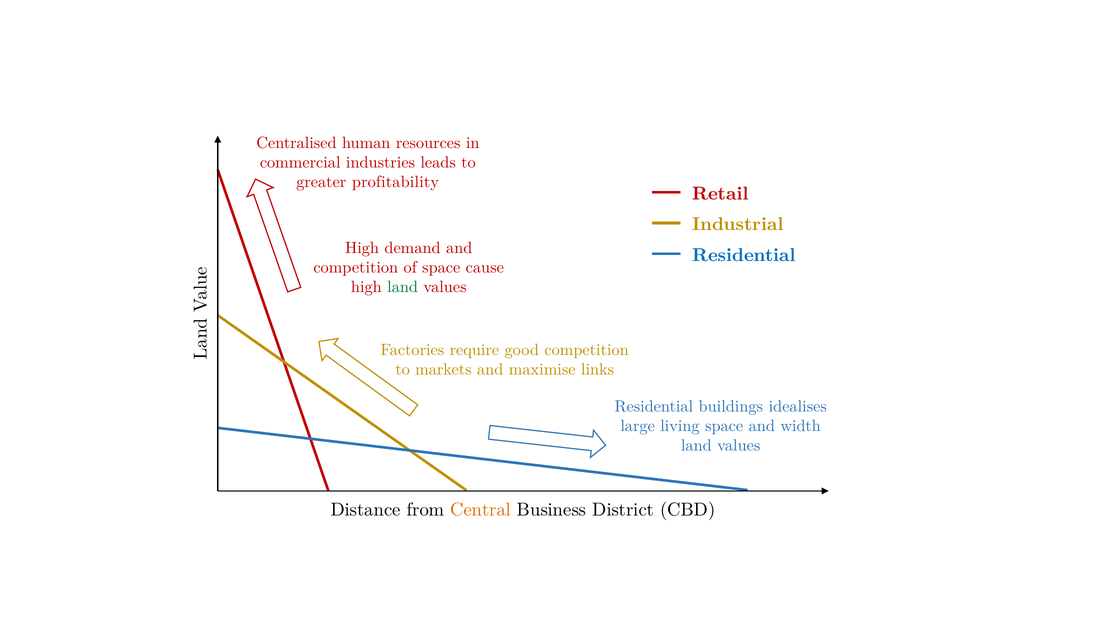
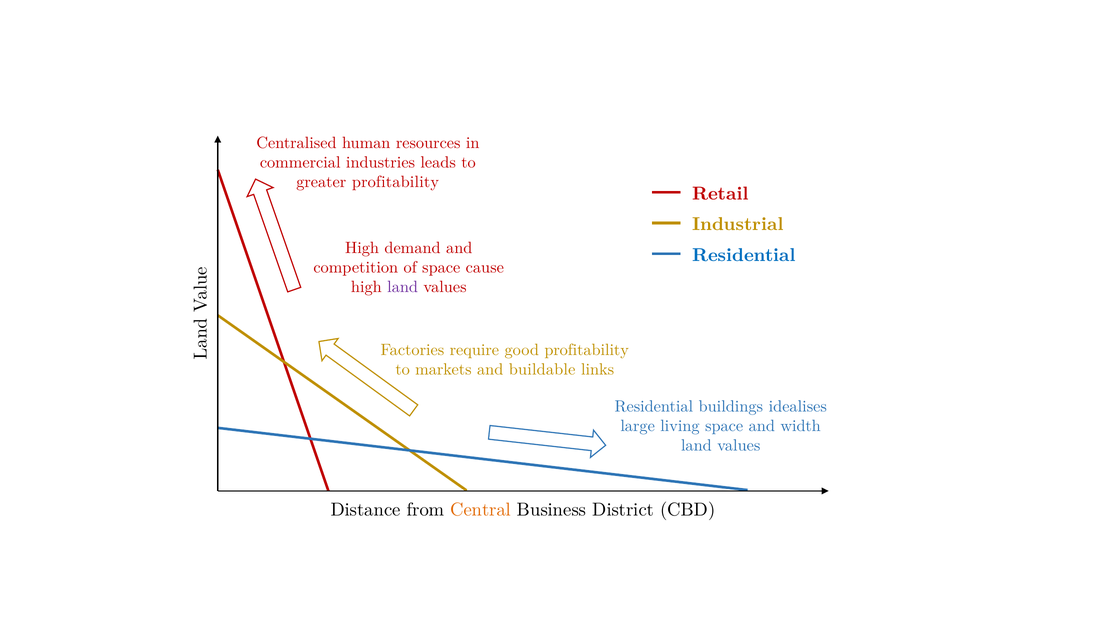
land at (403, 287) colour: green -> purple
good competition: competition -> profitability
maximise: maximise -> buildable
